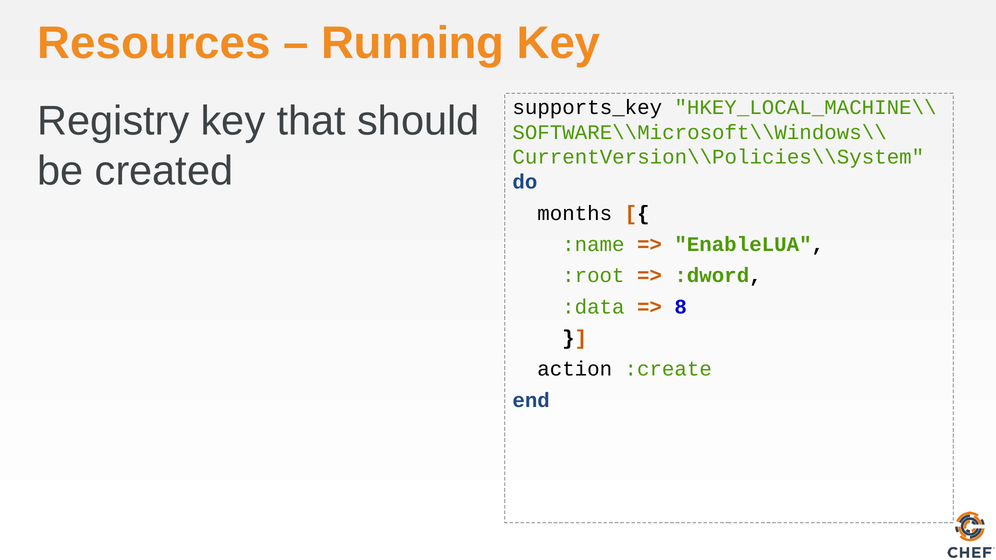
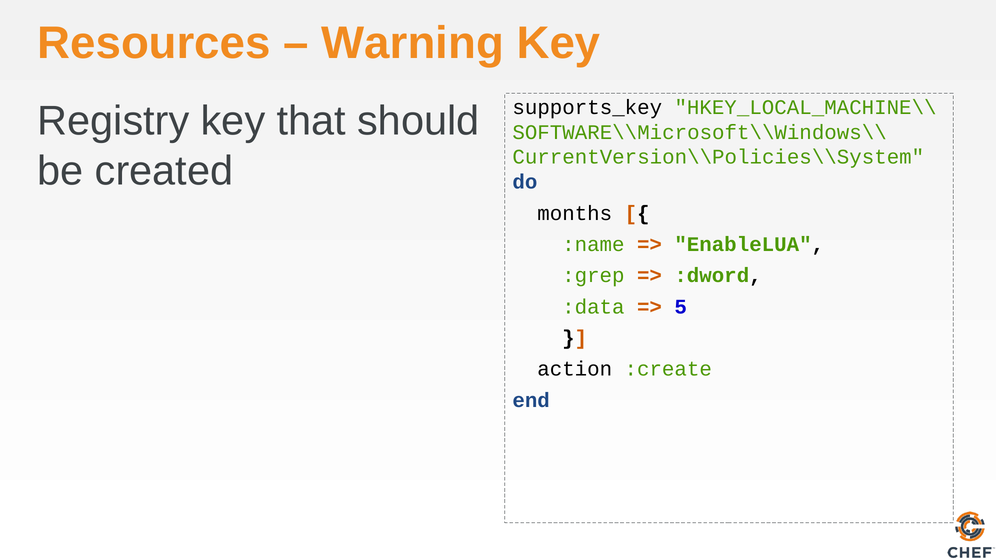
Running: Running -> Warning
:root: :root -> :grep
8: 8 -> 5
